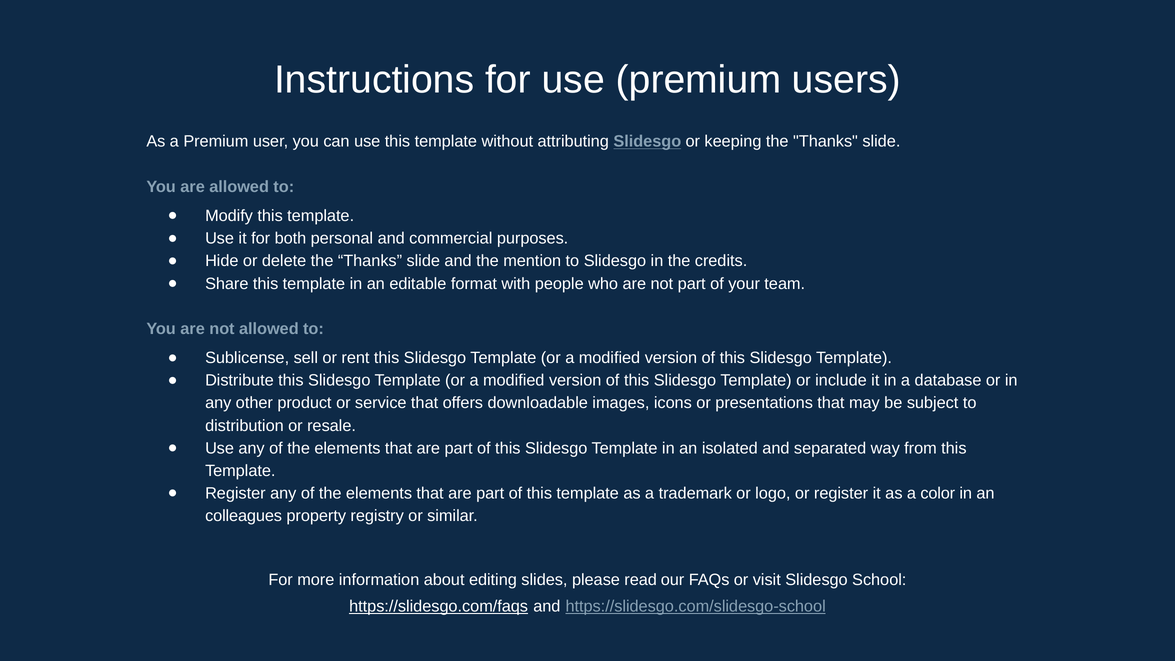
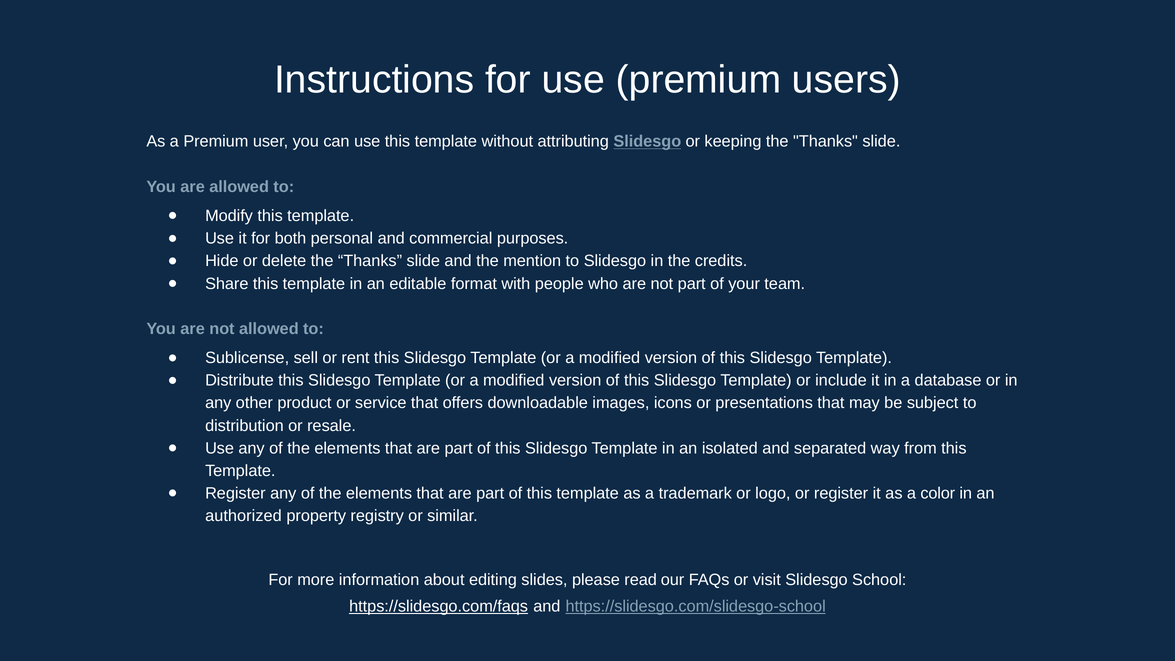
colleagues: colleagues -> authorized
